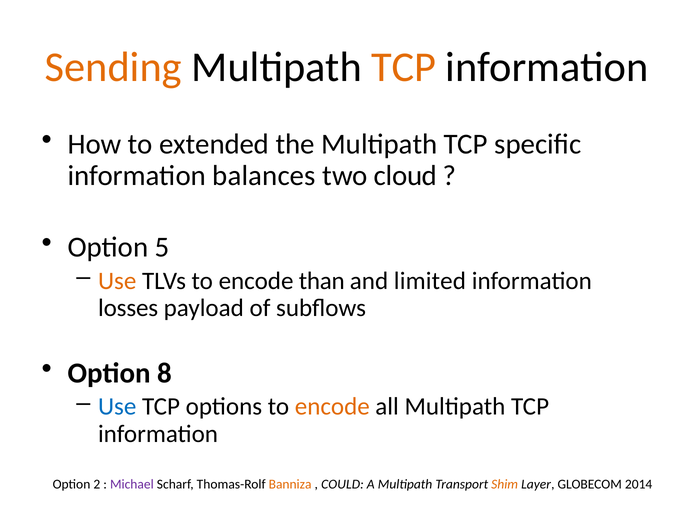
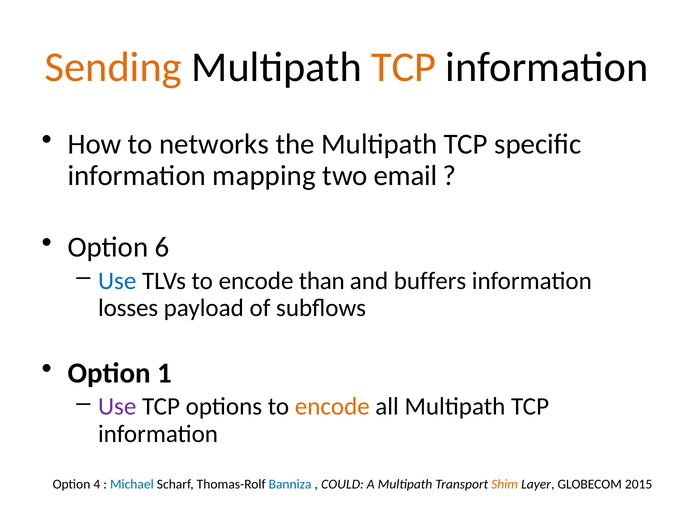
extended: extended -> networks
balances: balances -> mapping
cloud: cloud -> email
5: 5 -> 6
Use at (117, 281) colour: orange -> blue
limited: limited -> buffers
8: 8 -> 1
Use at (117, 406) colour: blue -> purple
2: 2 -> 4
Michael colour: purple -> blue
Banniza colour: orange -> blue
2014: 2014 -> 2015
